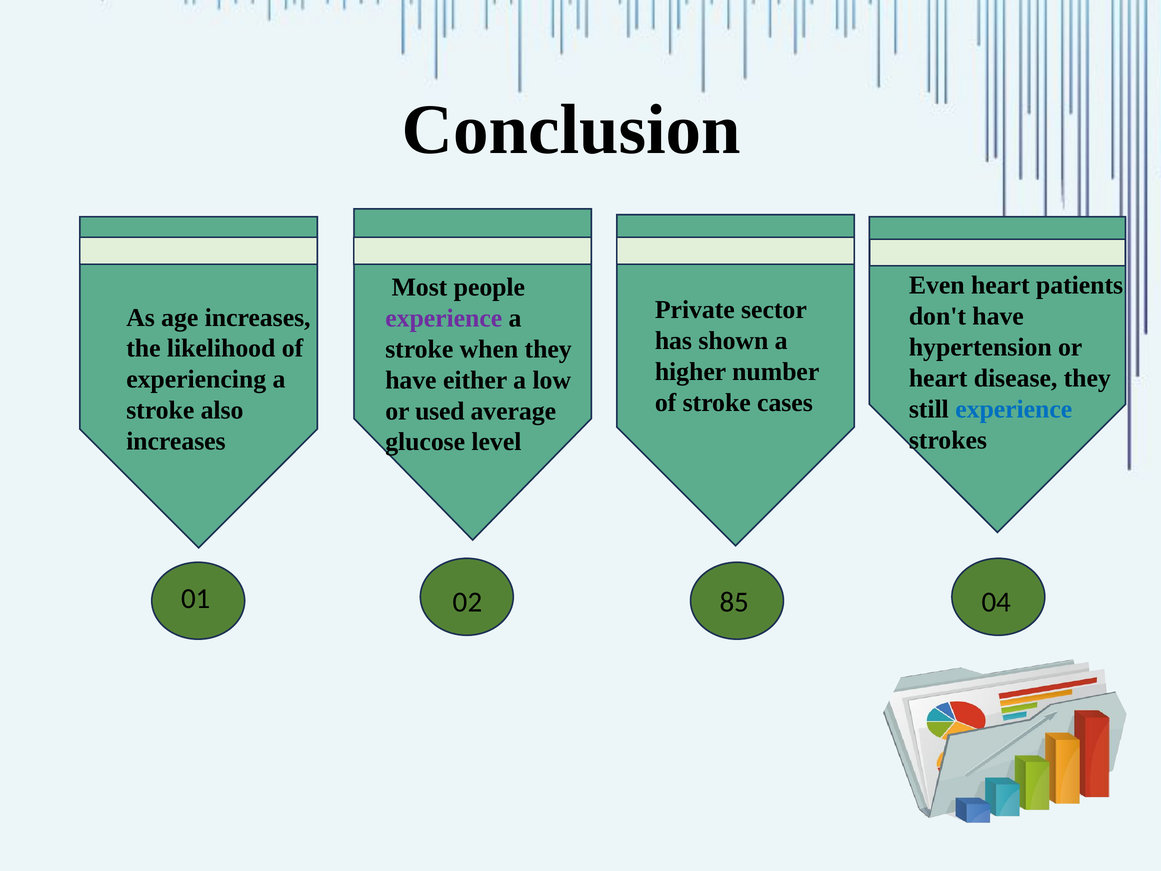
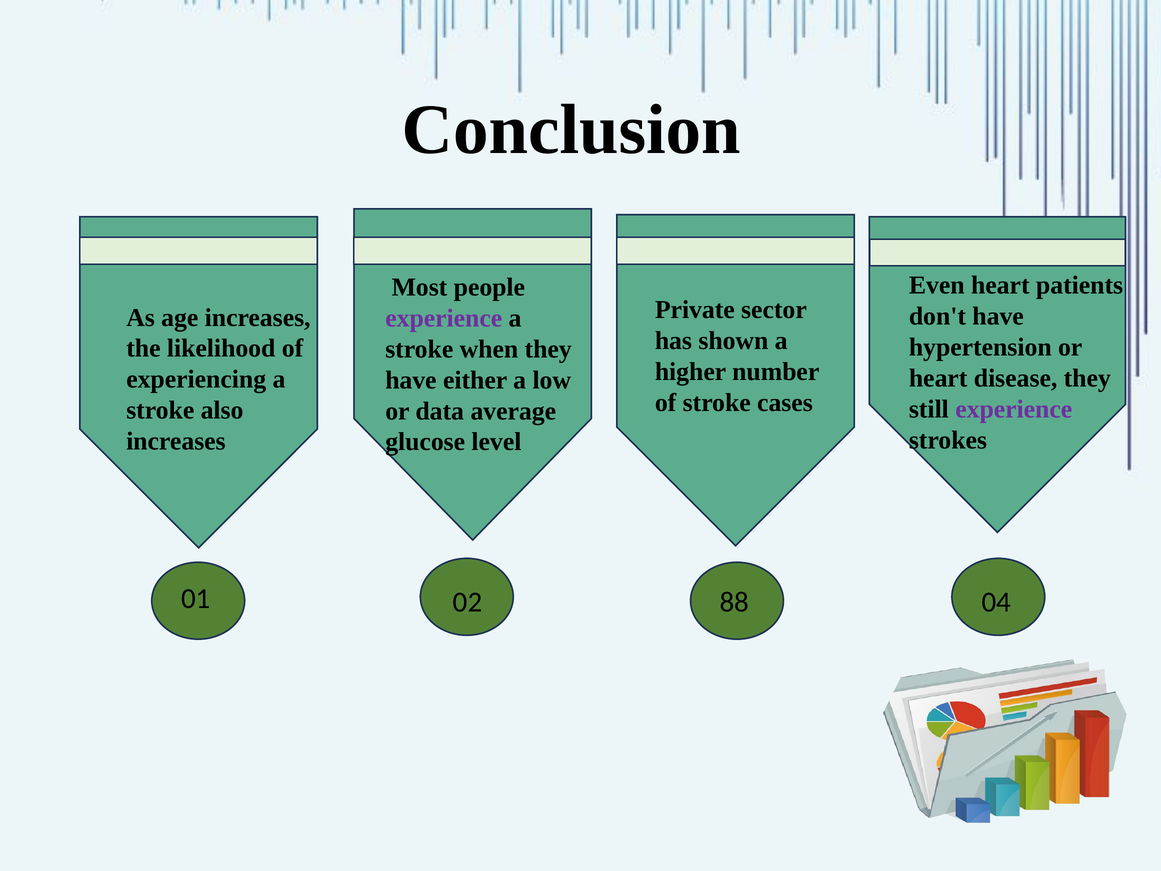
experience at (1014, 409) colour: blue -> purple
used: used -> data
85: 85 -> 88
